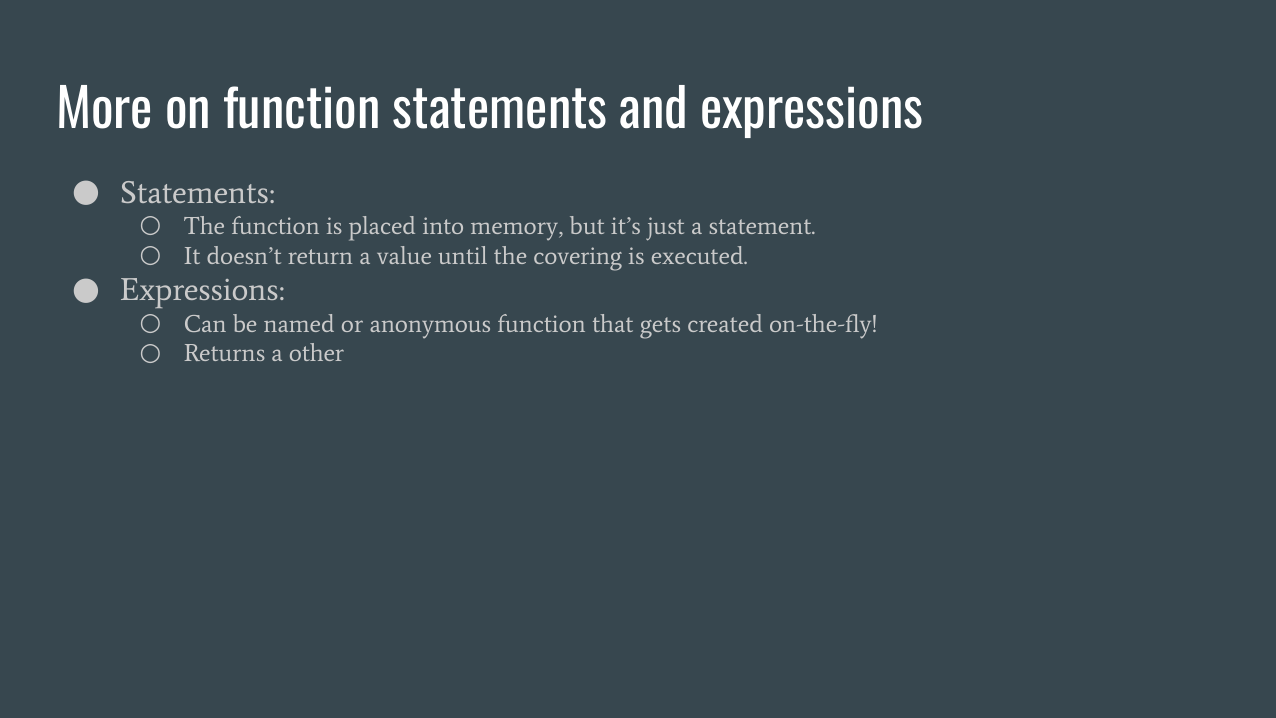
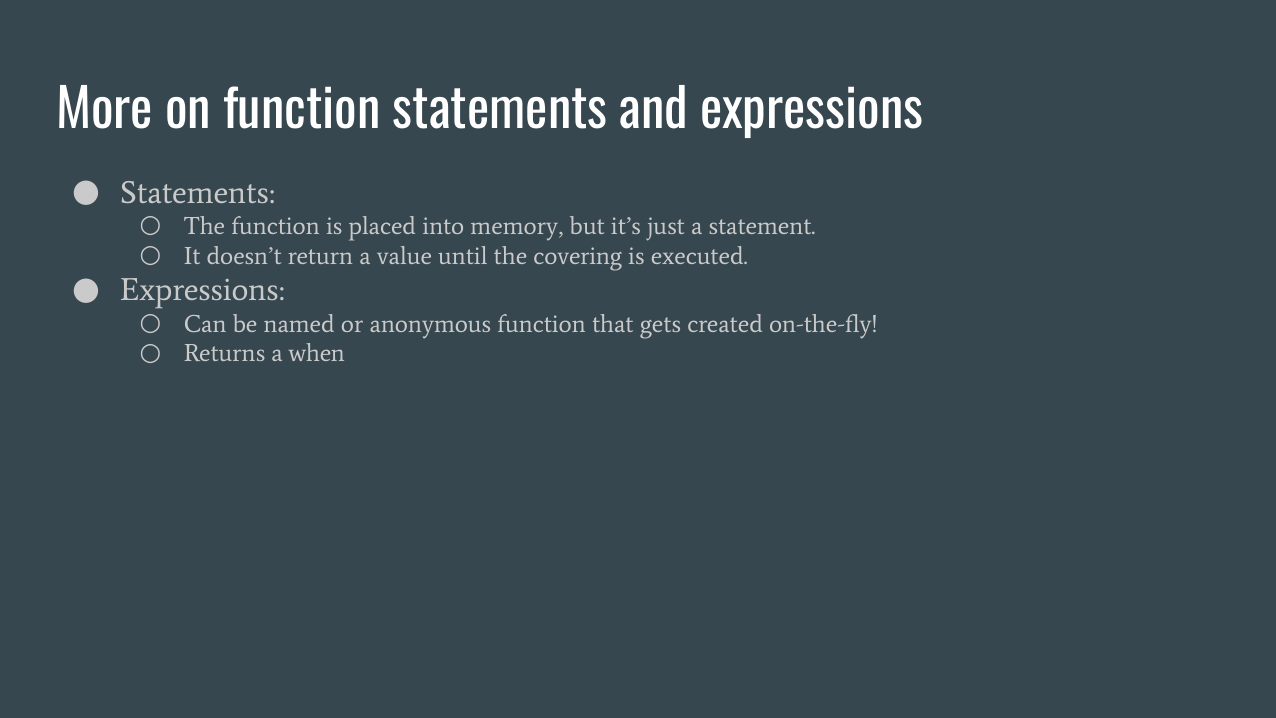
other: other -> when
